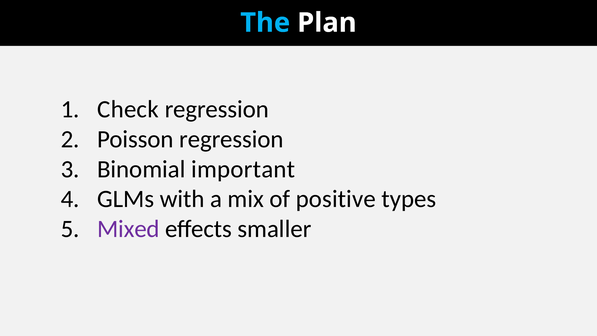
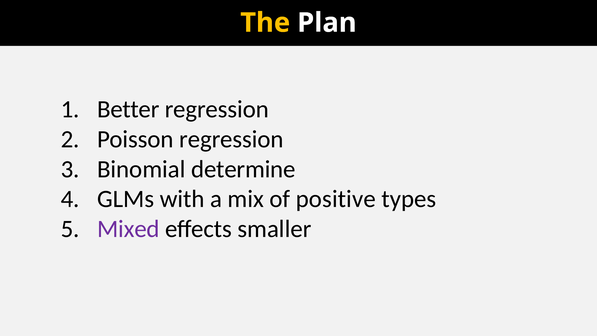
The colour: light blue -> yellow
Check: Check -> Better
important: important -> determine
